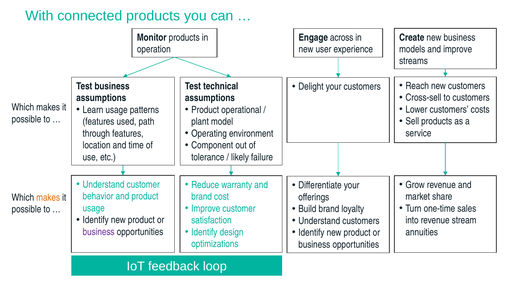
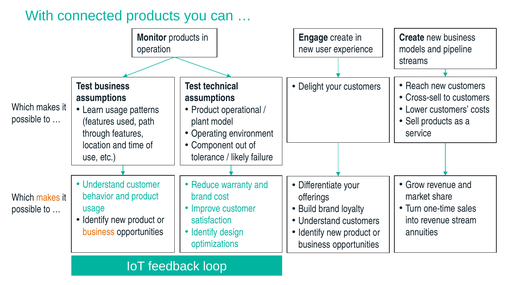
Engage across: across -> create
and improve: improve -> pipeline
business at (99, 232) colour: purple -> orange
